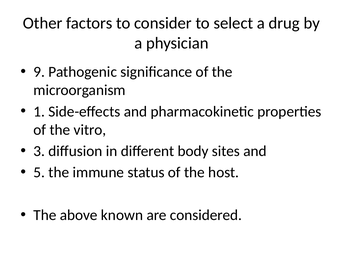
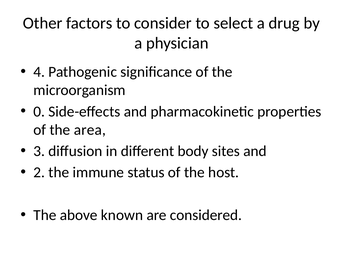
9: 9 -> 4
1: 1 -> 0
vitro: vitro -> area
5: 5 -> 2
